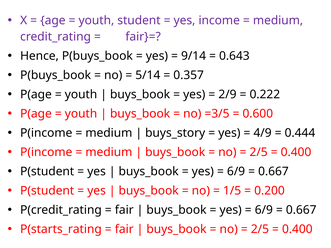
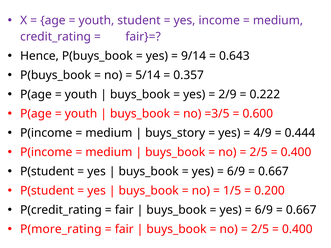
P(starts_rating: P(starts_rating -> P(more_rating
